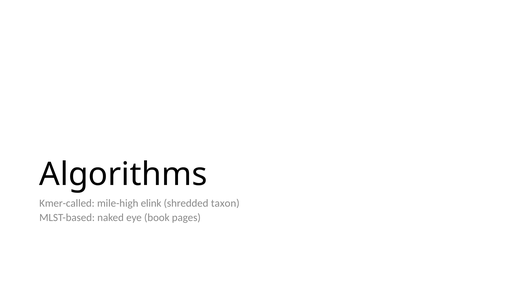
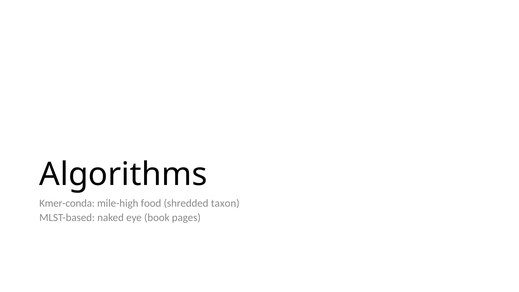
Kmer-called: Kmer-called -> Kmer-conda
elink: elink -> food
